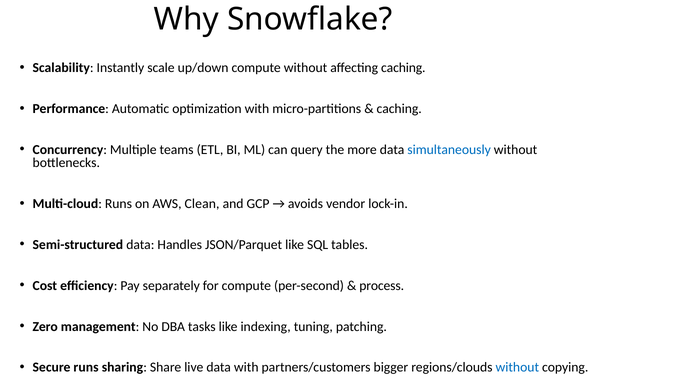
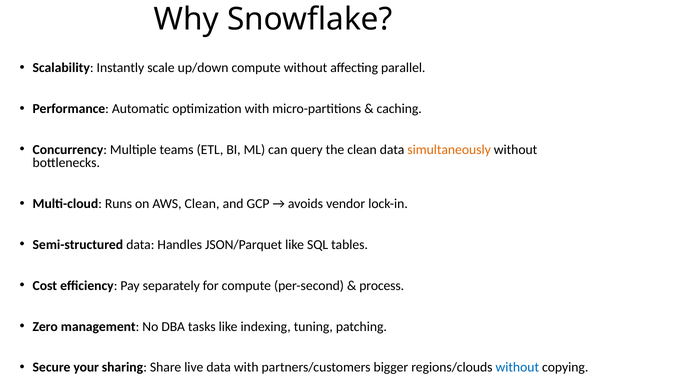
affecting caching: caching -> parallel
the more: more -> clean
simultaneously colour: blue -> orange
Secure runs: runs -> your
